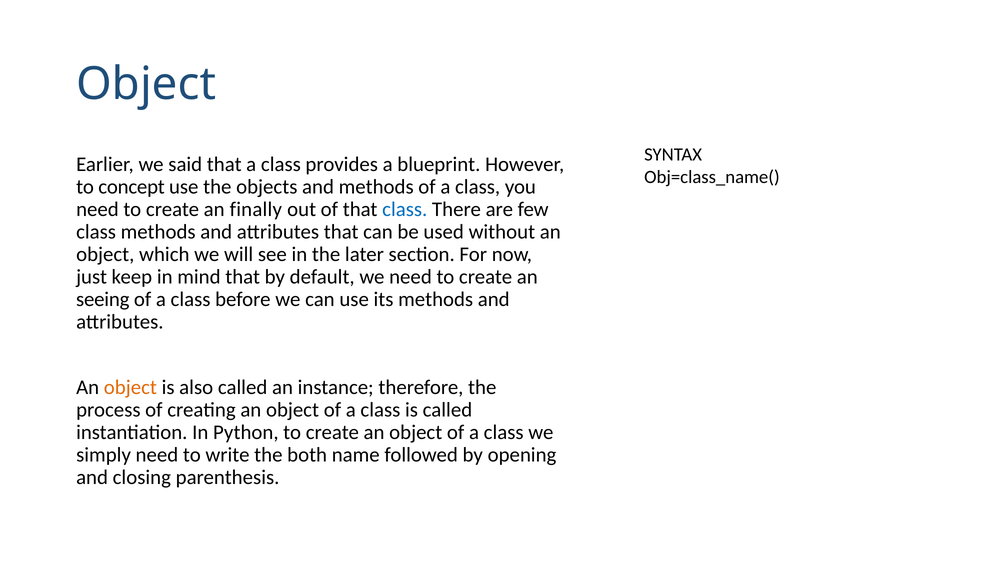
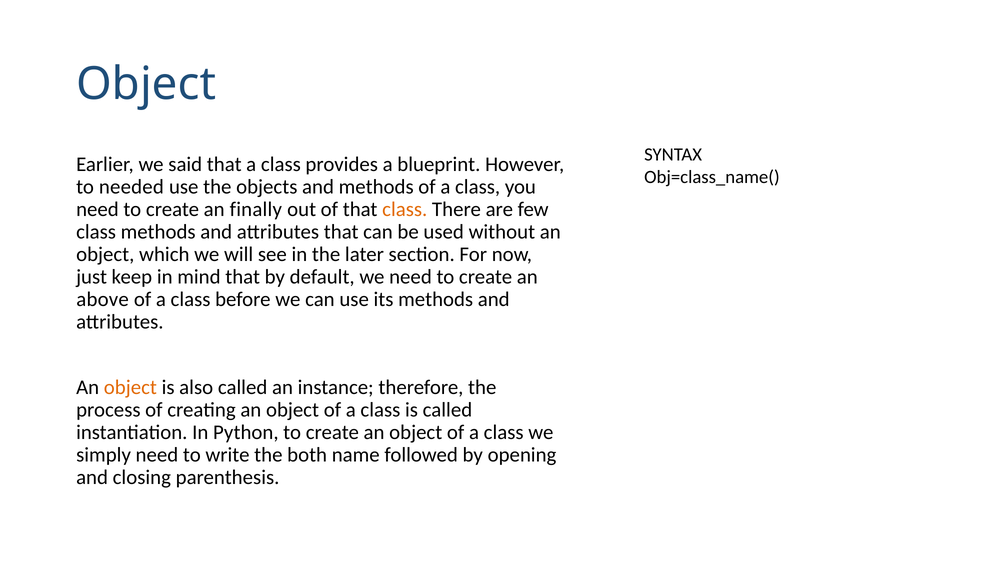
concept: concept -> needed
class at (405, 209) colour: blue -> orange
seeing: seeing -> above
